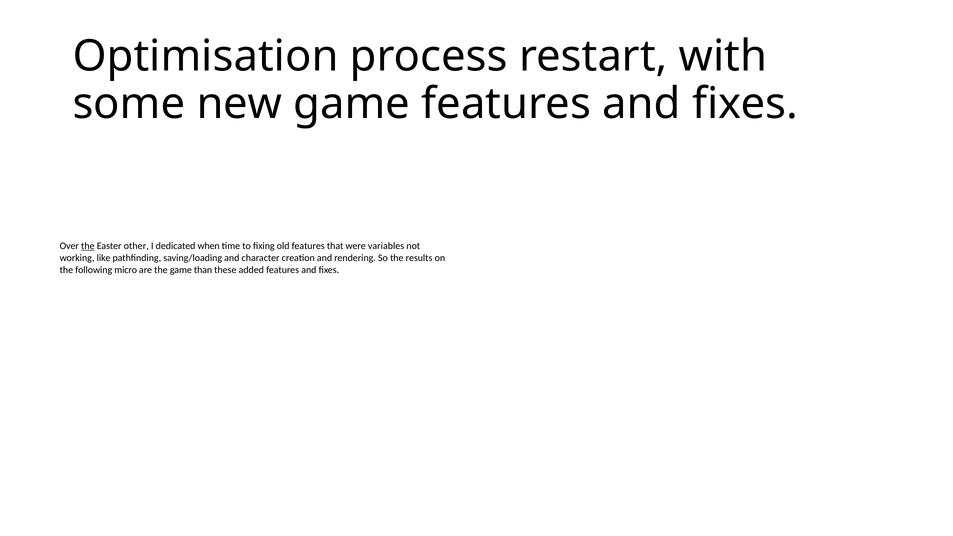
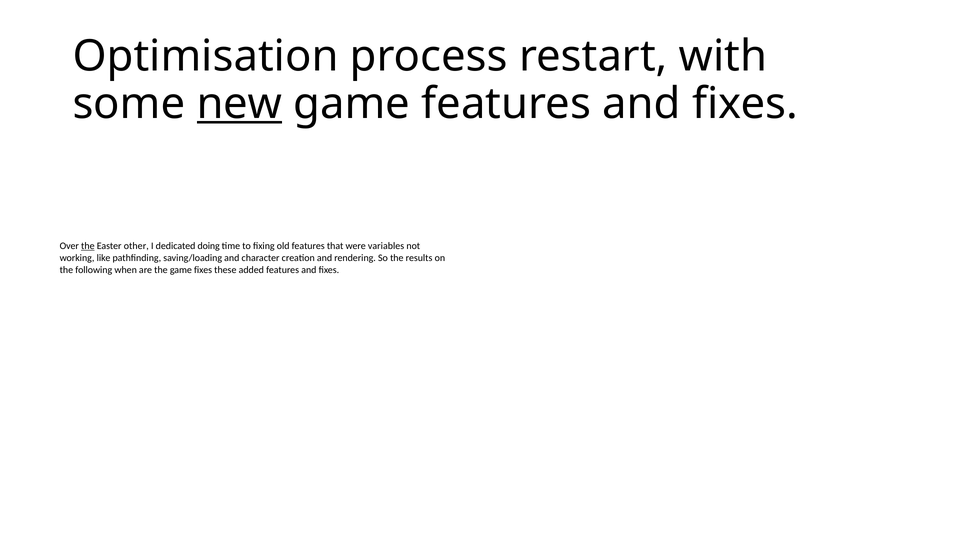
new underline: none -> present
when: when -> doing
micro: micro -> when
game than: than -> fixes
